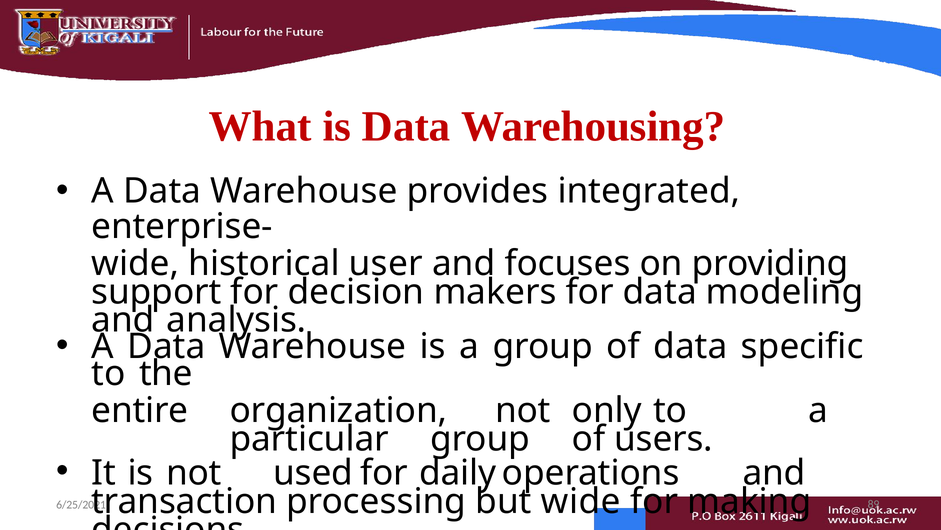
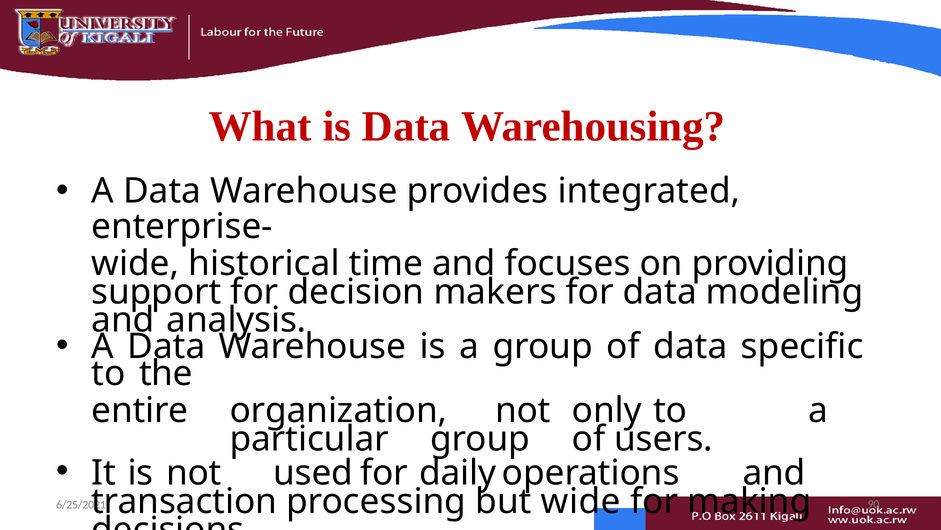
user: user -> time
89: 89 -> 90
